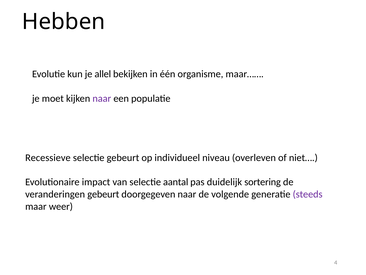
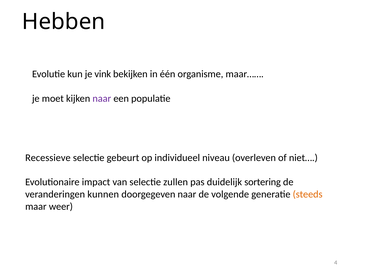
allel: allel -> vink
aantal: aantal -> zullen
veranderingen gebeurt: gebeurt -> kunnen
steeds colour: purple -> orange
